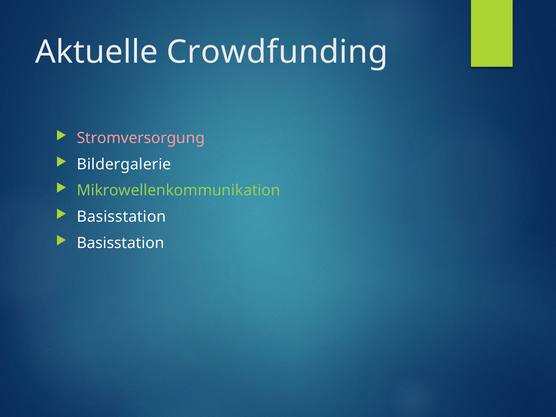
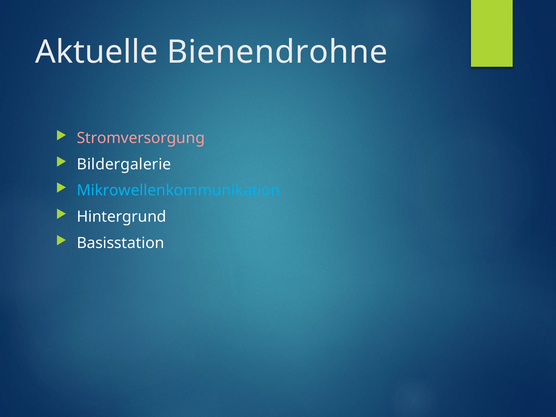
Crowdfunding: Crowdfunding -> Bienendrohne
Mikrowellenkommunikation colour: light green -> light blue
Basisstation at (122, 217): Basisstation -> Hintergrund
